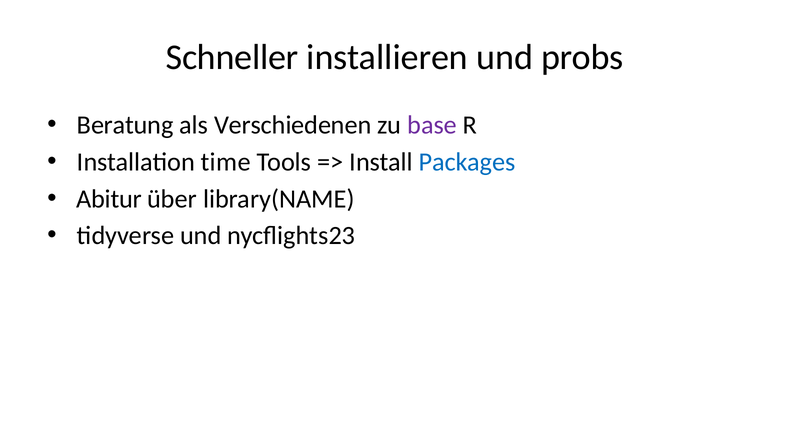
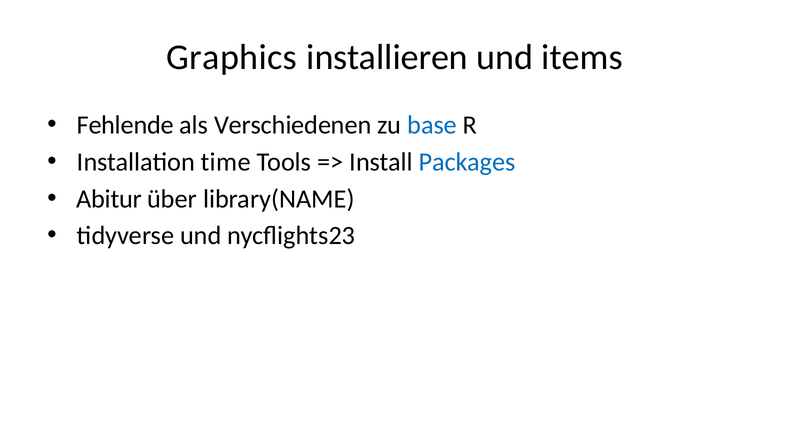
Schneller: Schneller -> Graphics
probs: probs -> items
Beratung: Beratung -> Fehlende
base colour: purple -> blue
